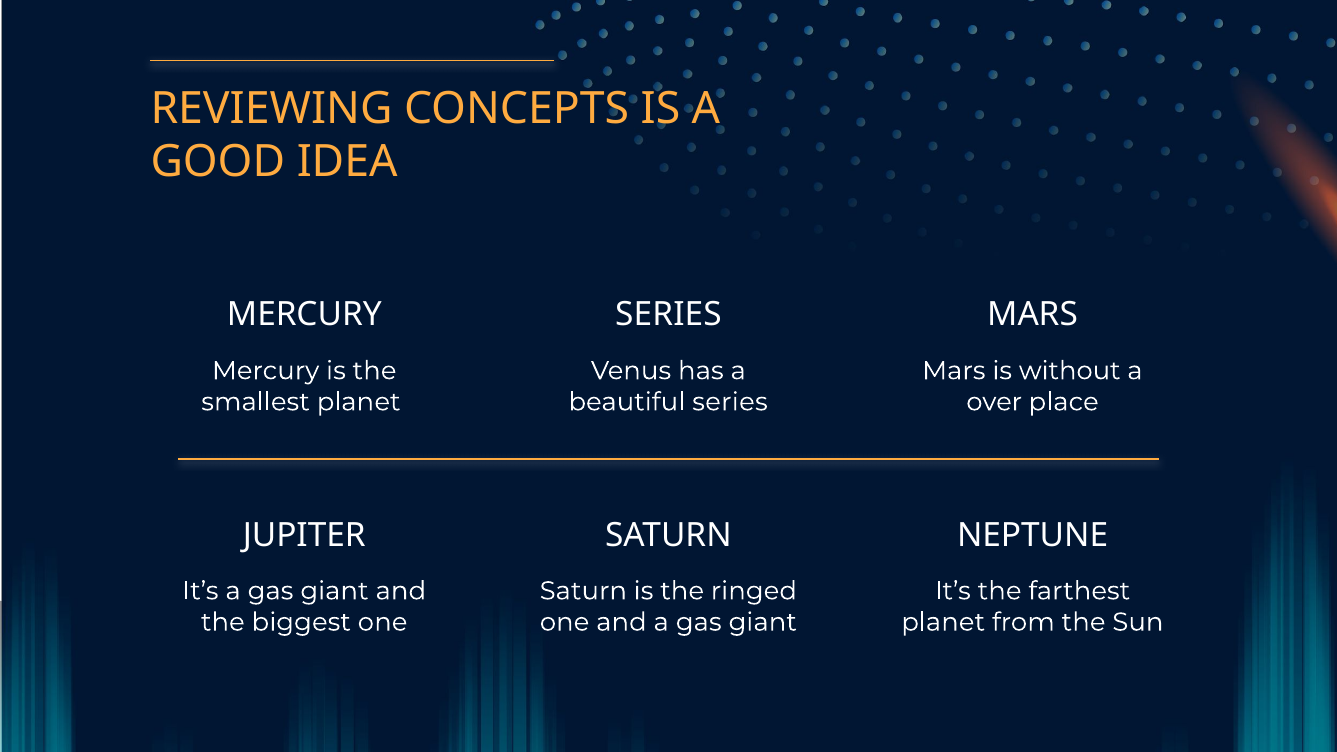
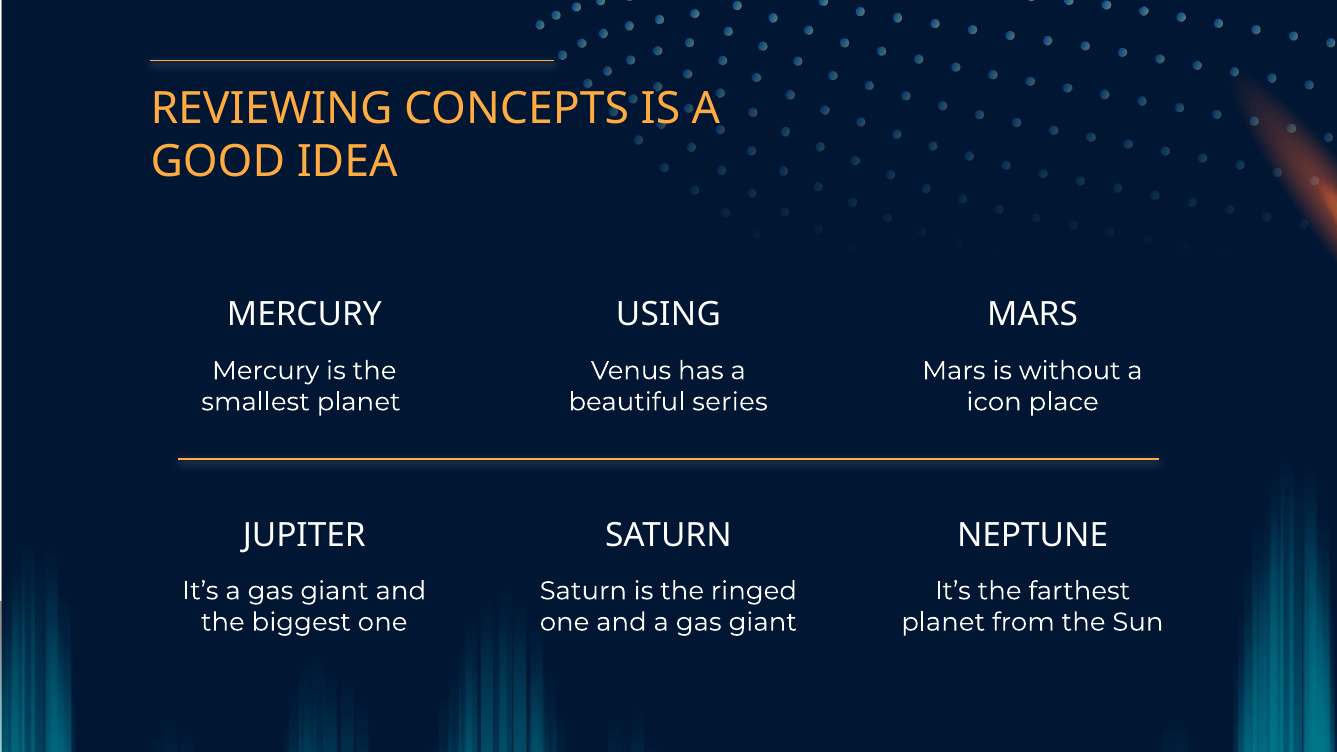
SERIES at (668, 315): SERIES -> USING
over: over -> icon
